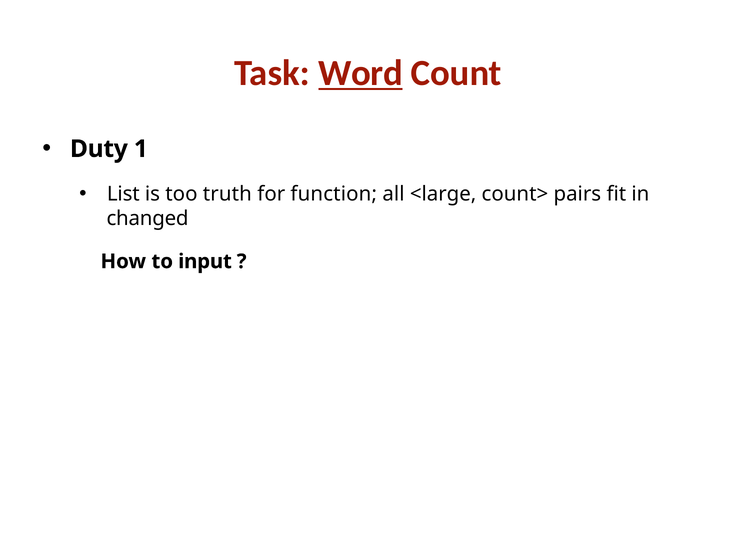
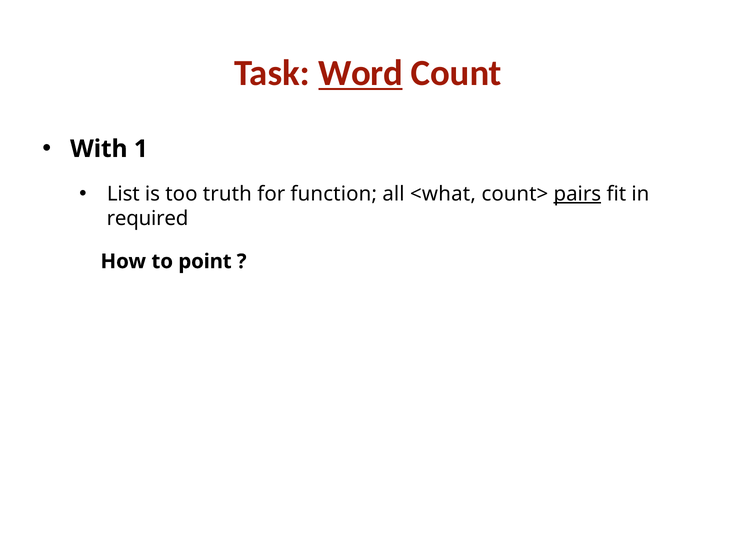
Duty: Duty -> With
<large: <large -> <what
pairs underline: none -> present
changed: changed -> required
input: input -> point
